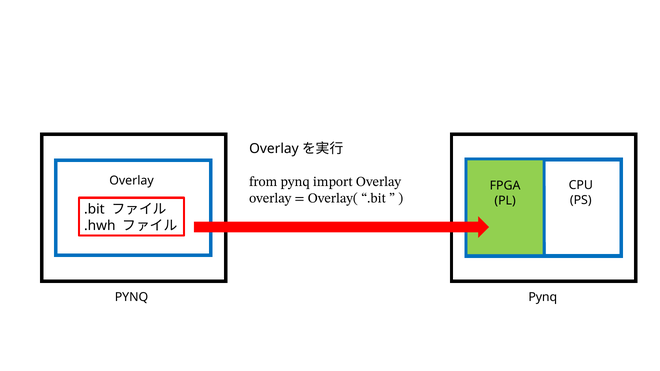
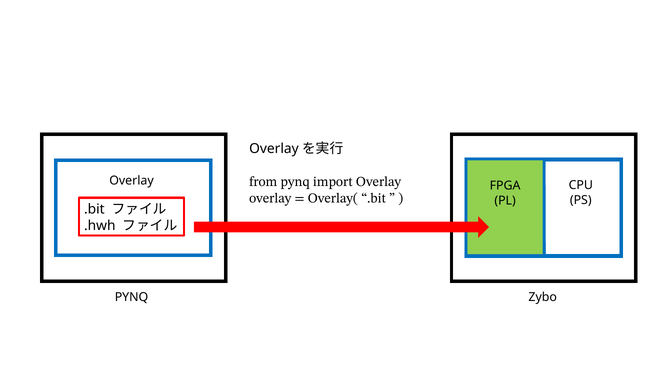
PYNQ Pynq: Pynq -> Zybo
